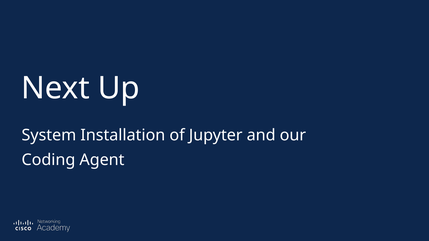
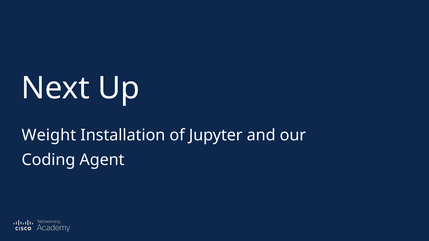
System: System -> Weight
